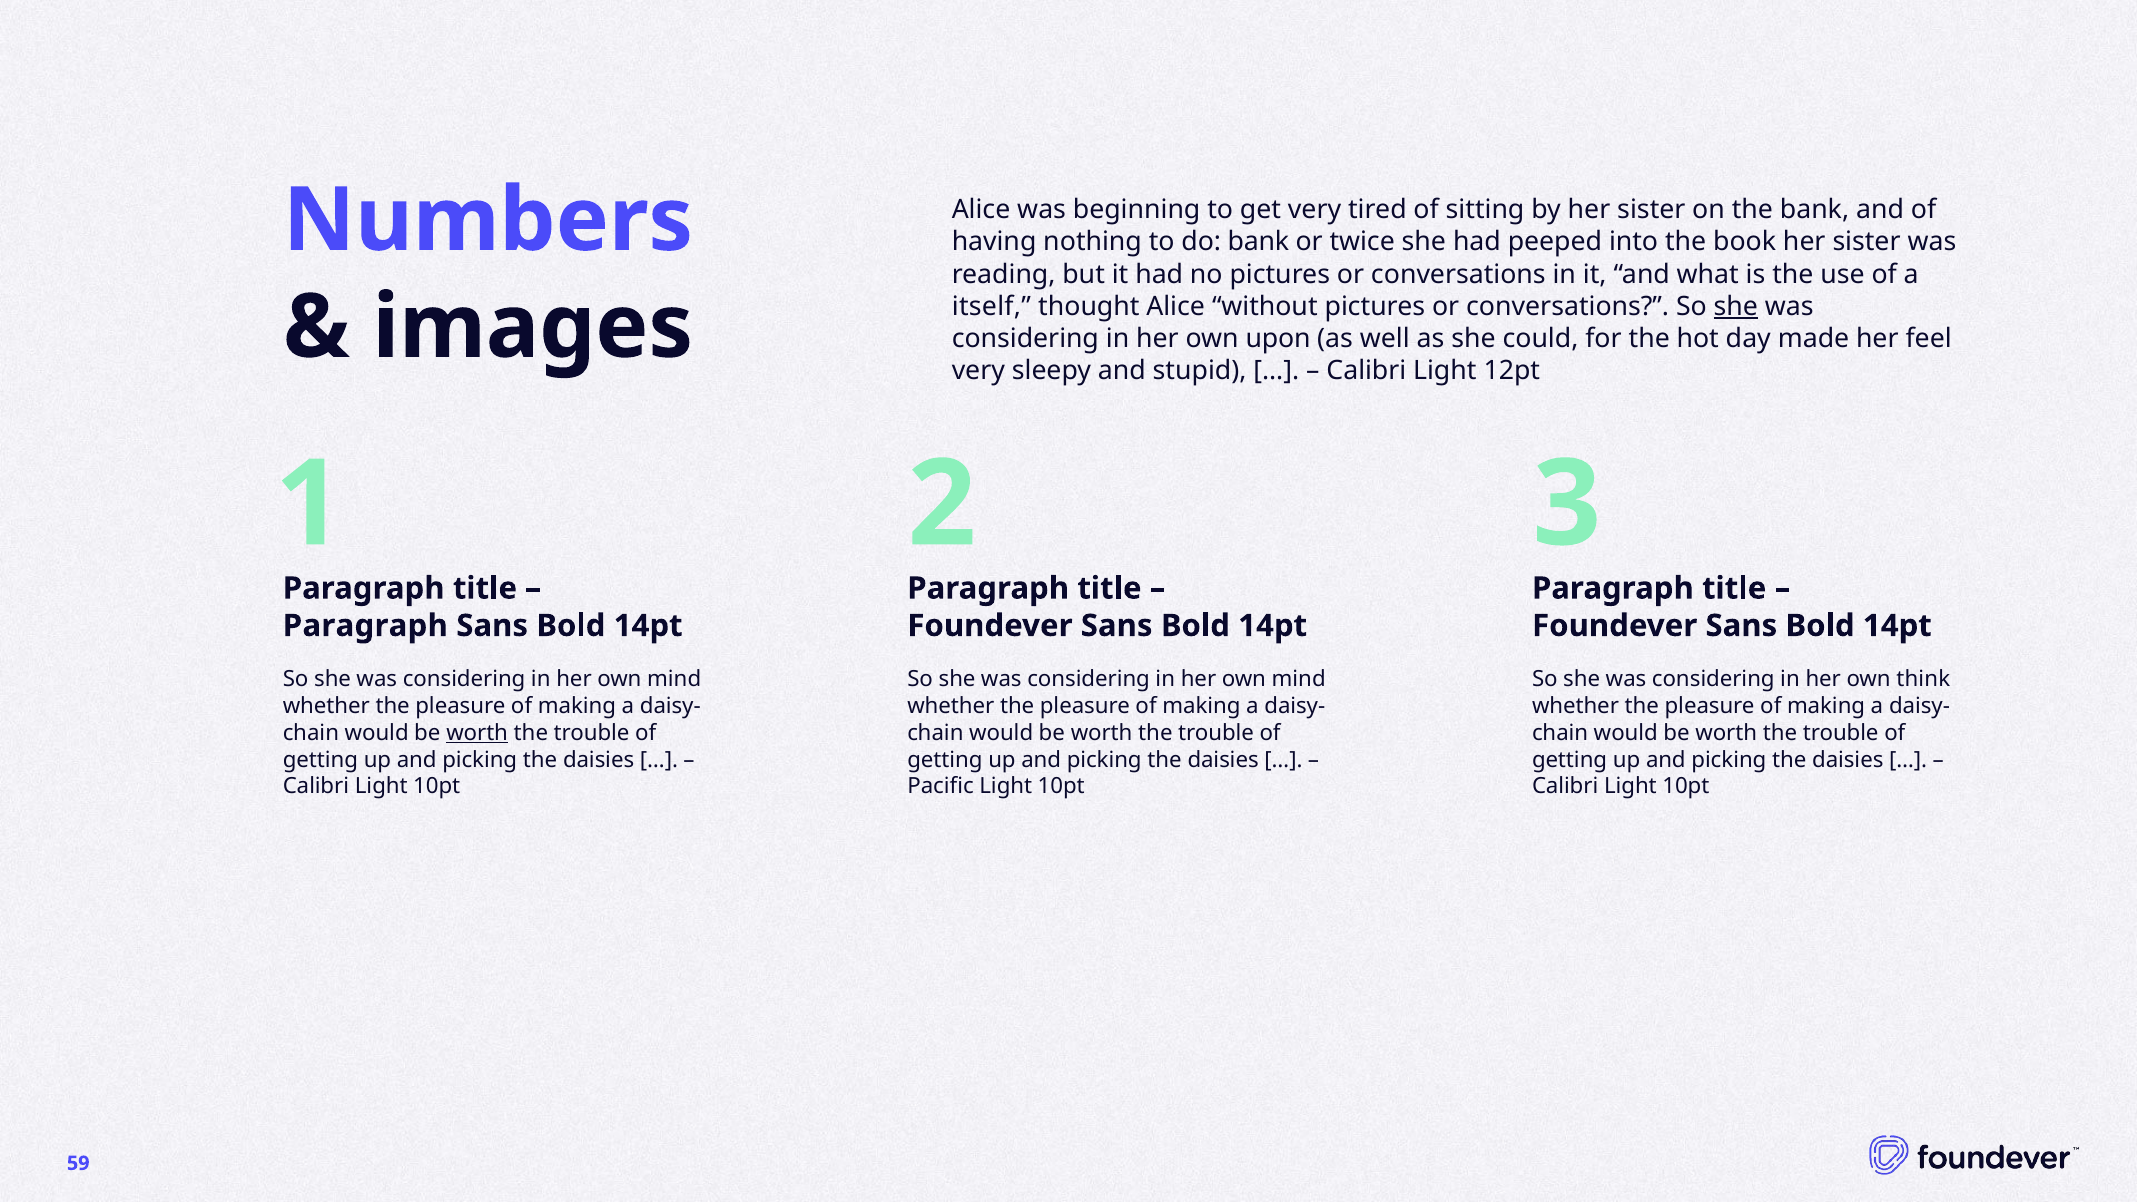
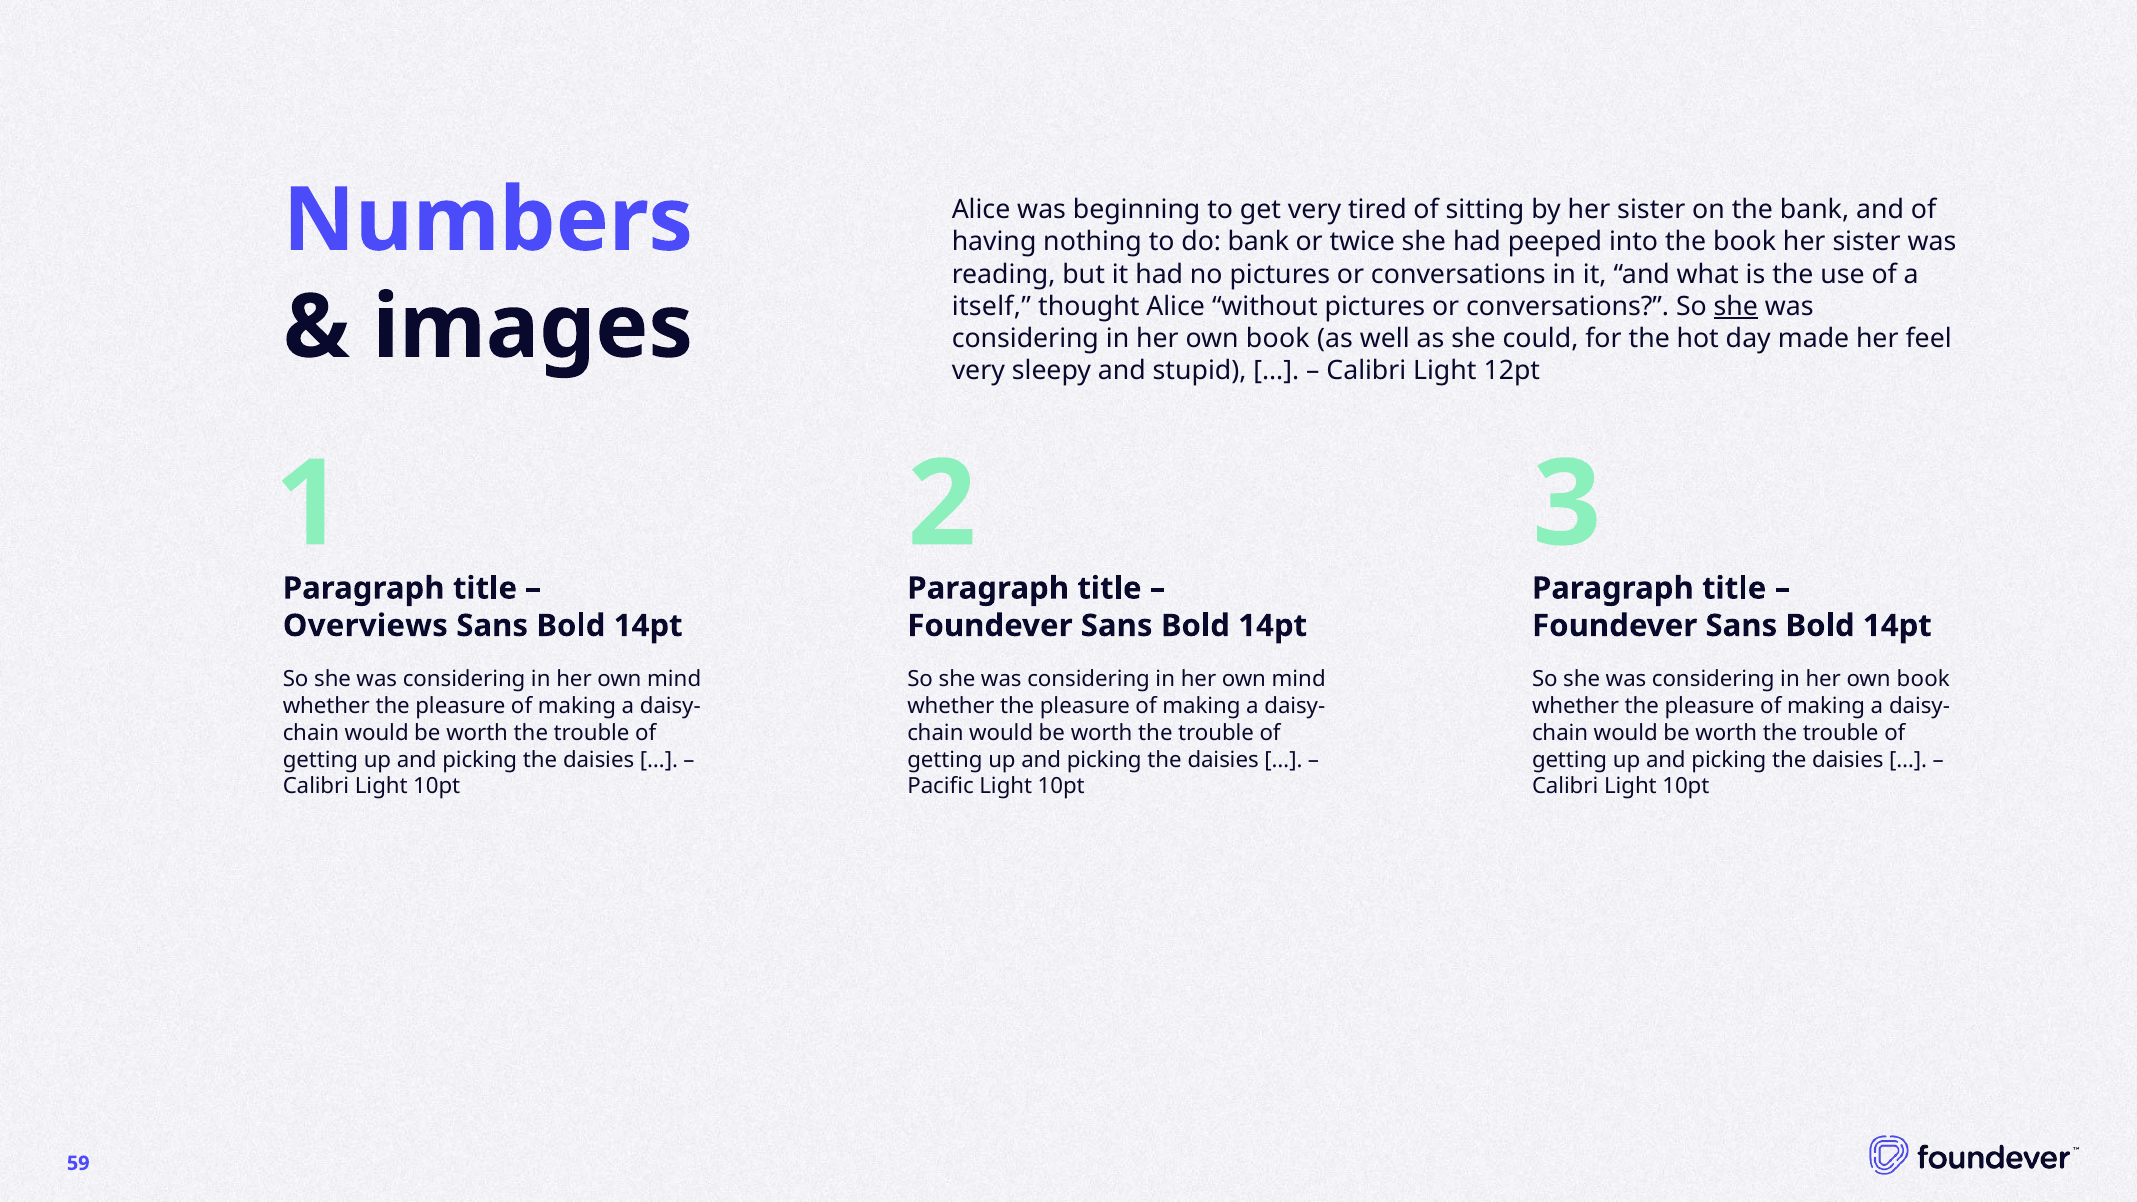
upon at (1278, 338): upon -> book
Paragraph at (365, 626): Paragraph -> Overviews
think at (1923, 679): think -> book
worth at (477, 733) underline: present -> none
